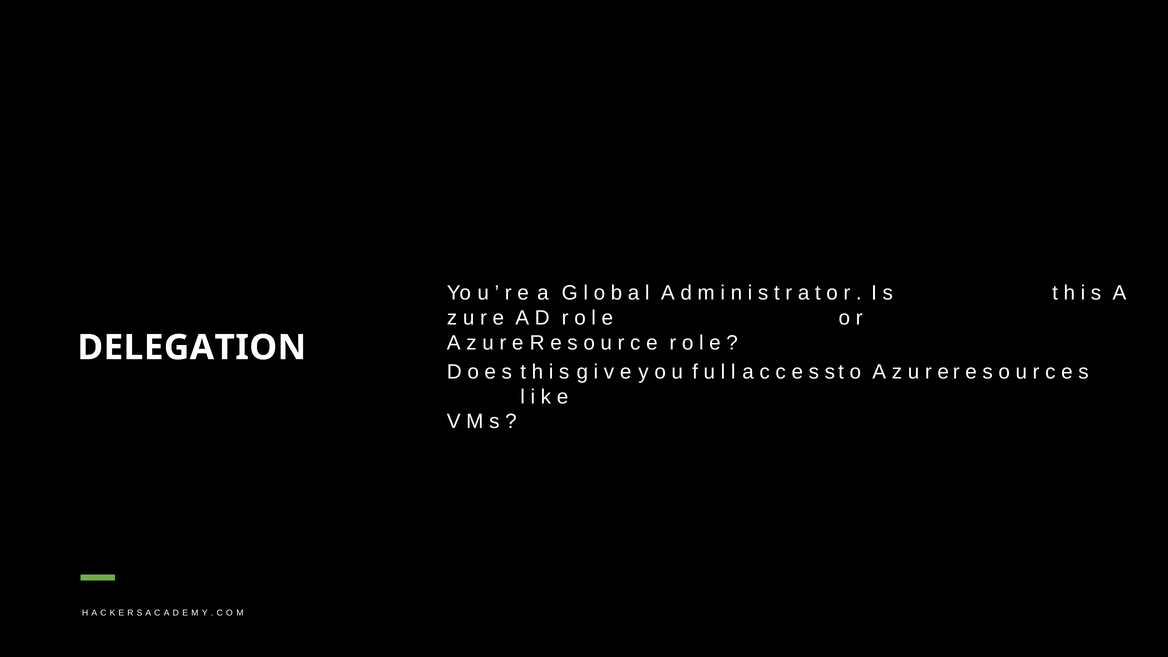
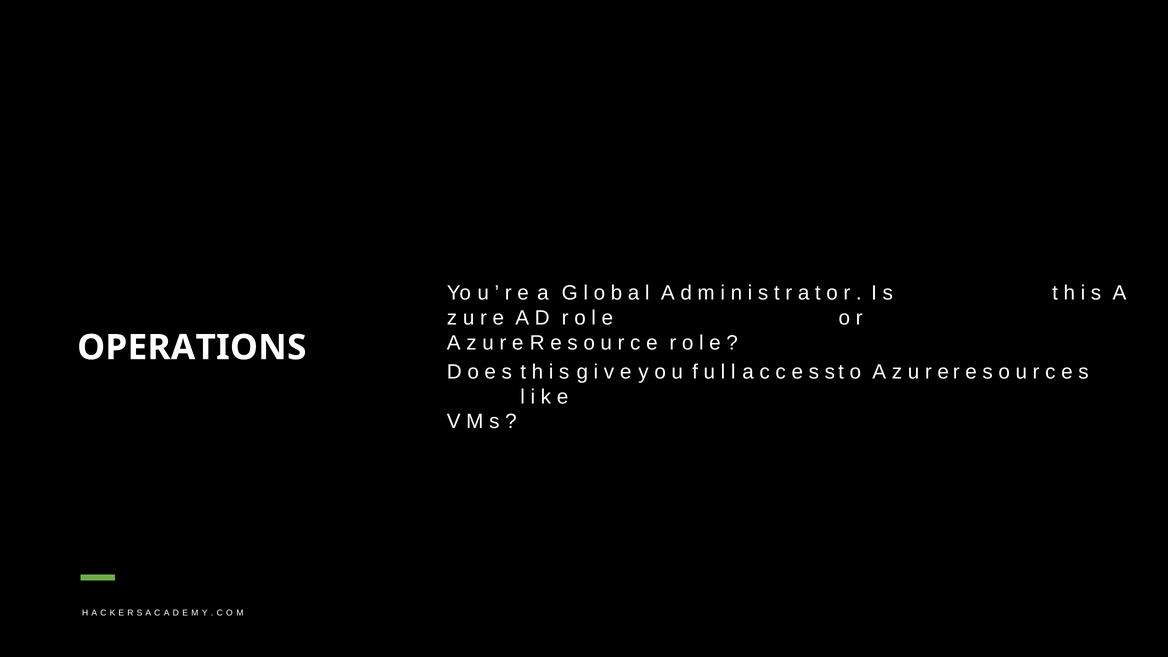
DELEGATION: DELEGATION -> OPERATIONS
